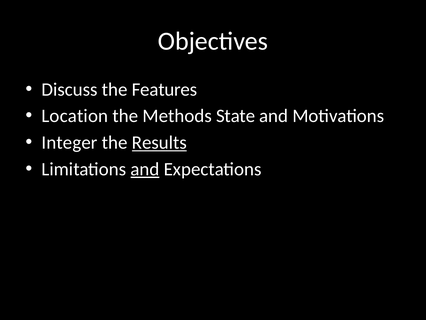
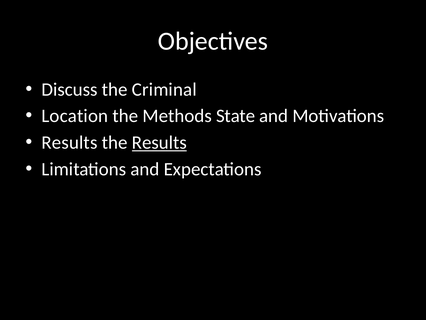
Features: Features -> Criminal
Integer at (70, 142): Integer -> Results
and at (145, 169) underline: present -> none
